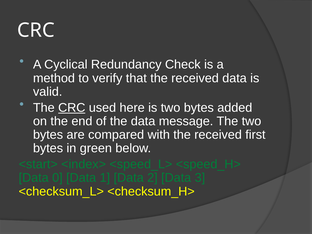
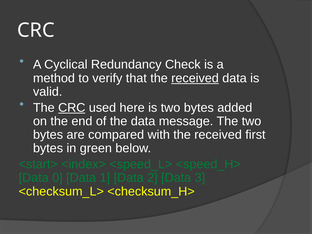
received at (195, 78) underline: none -> present
